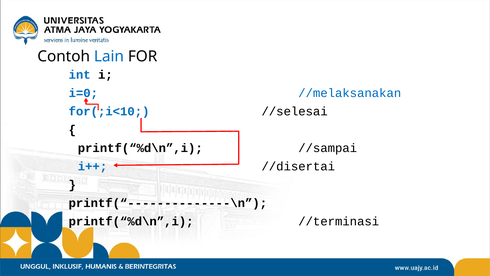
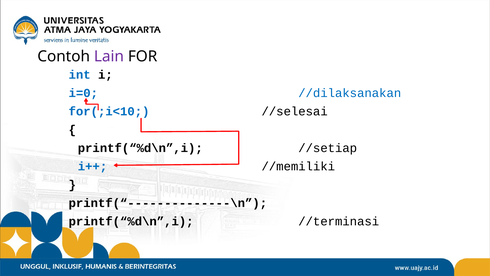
Lain colour: blue -> purple
//melaksanakan: //melaksanakan -> //dilaksanakan
//sampai: //sampai -> //setiap
//disertai: //disertai -> //memiliki
